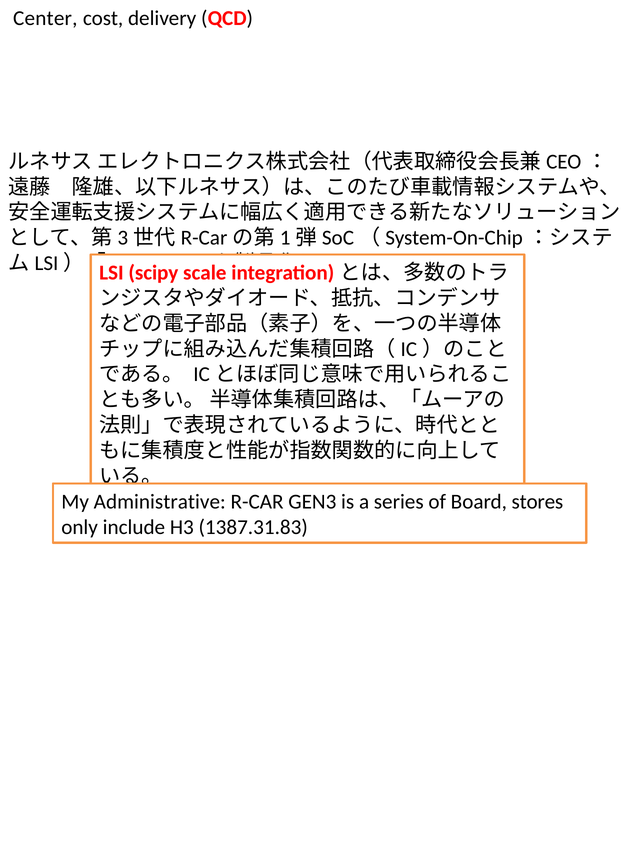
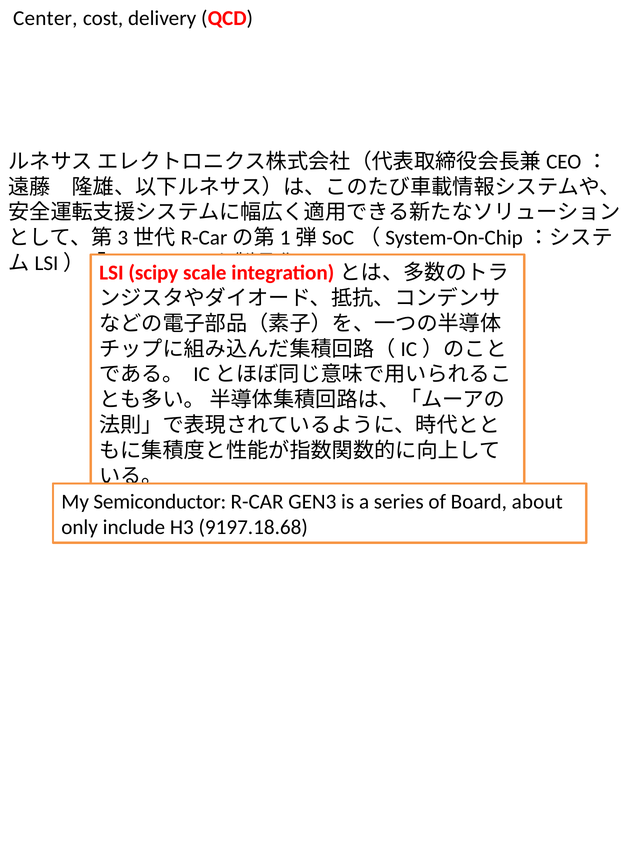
Administrative: Administrative -> Semiconductor
stores: stores -> about
1387.31.83: 1387.31.83 -> 9197.18.68
